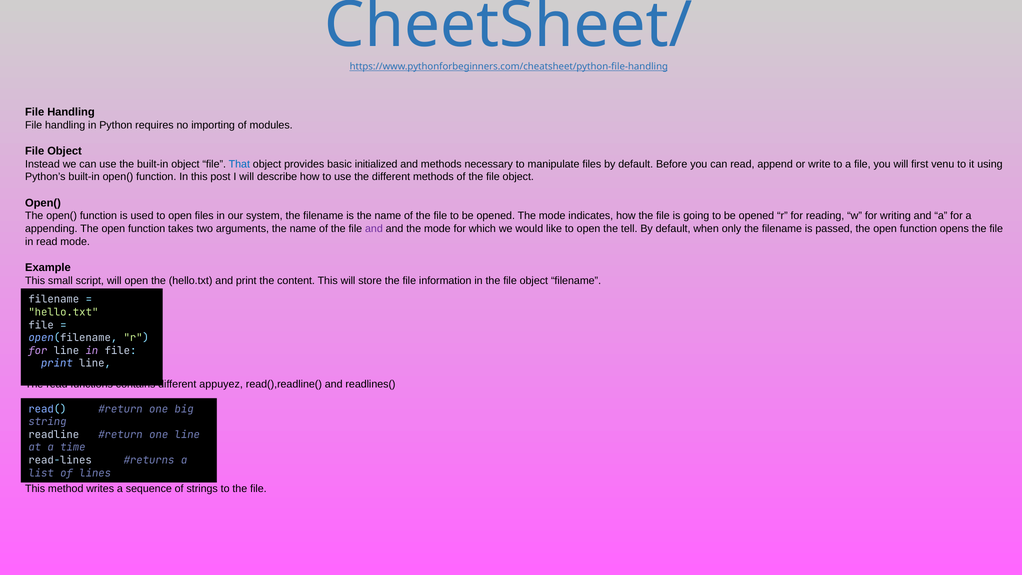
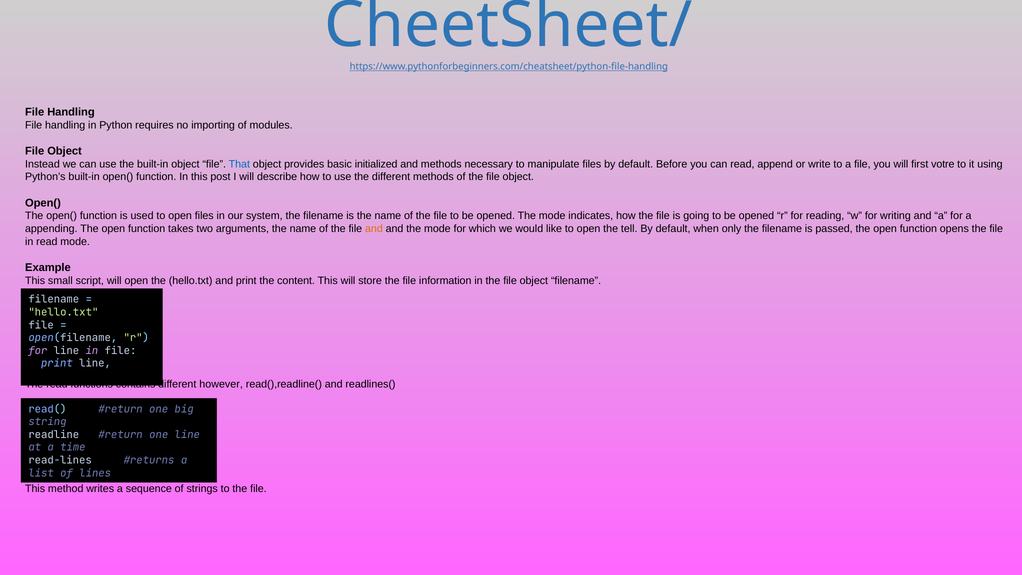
venu: venu -> votre
and at (374, 229) colour: purple -> orange
appuyez: appuyez -> however
